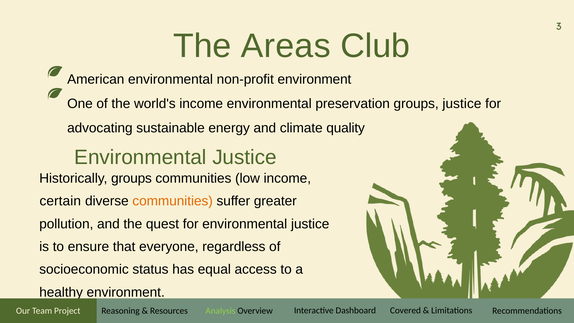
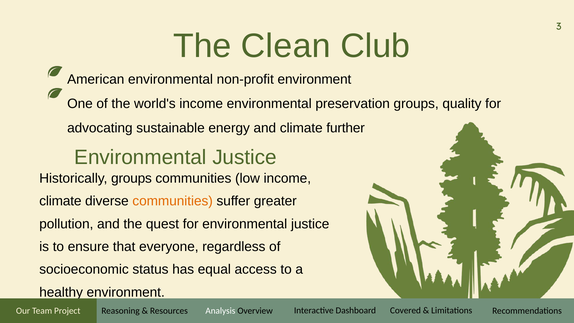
Areas: Areas -> Clean
groups justice: justice -> quality
quality: quality -> further
certain at (60, 201): certain -> climate
Analysis colour: light green -> white
